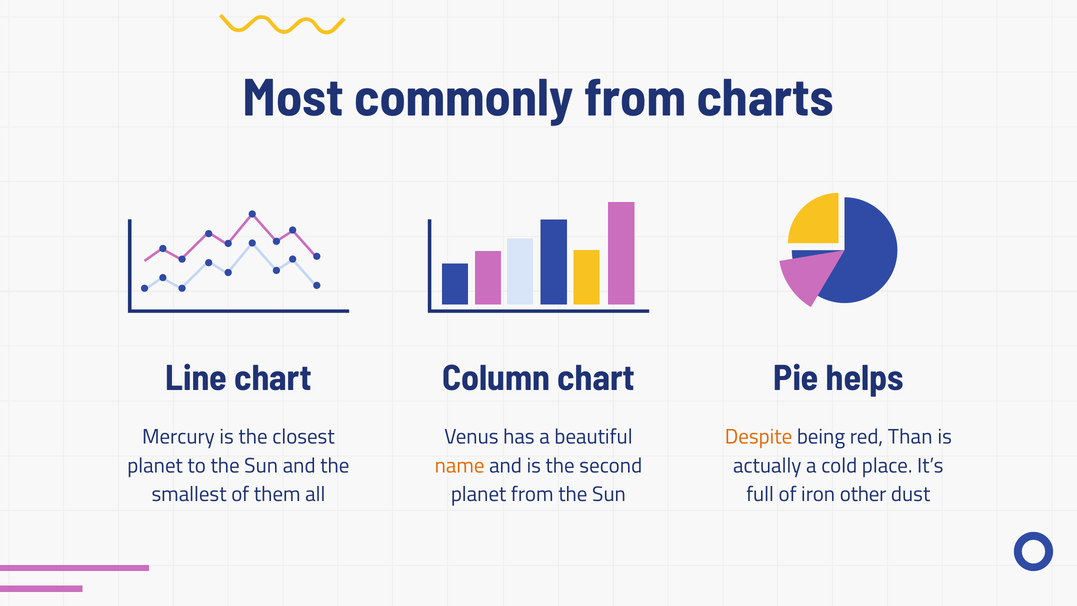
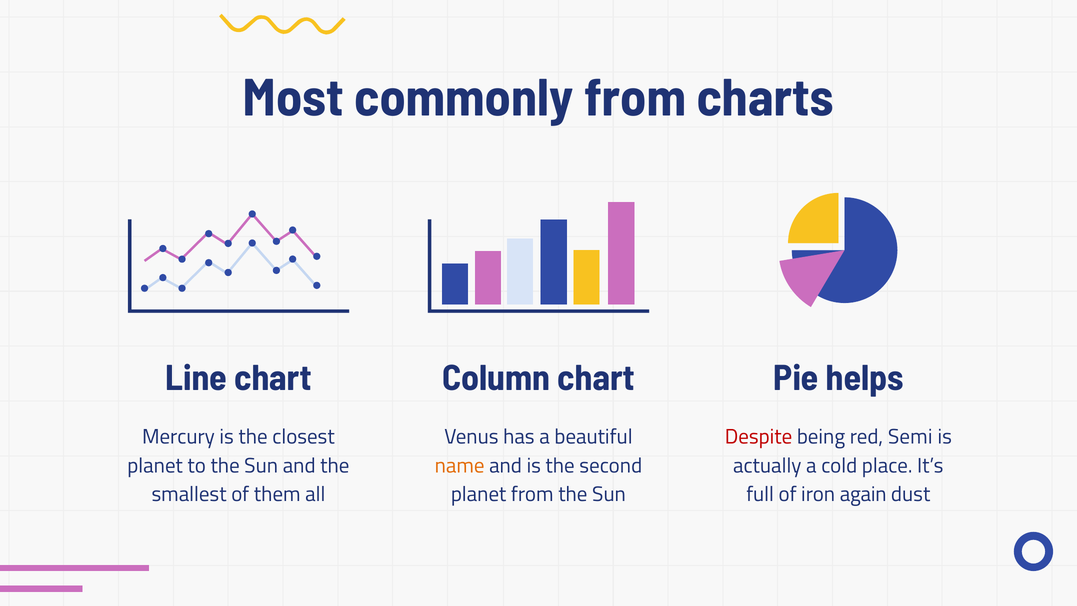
Despite colour: orange -> red
Than: Than -> Semi
other: other -> again
